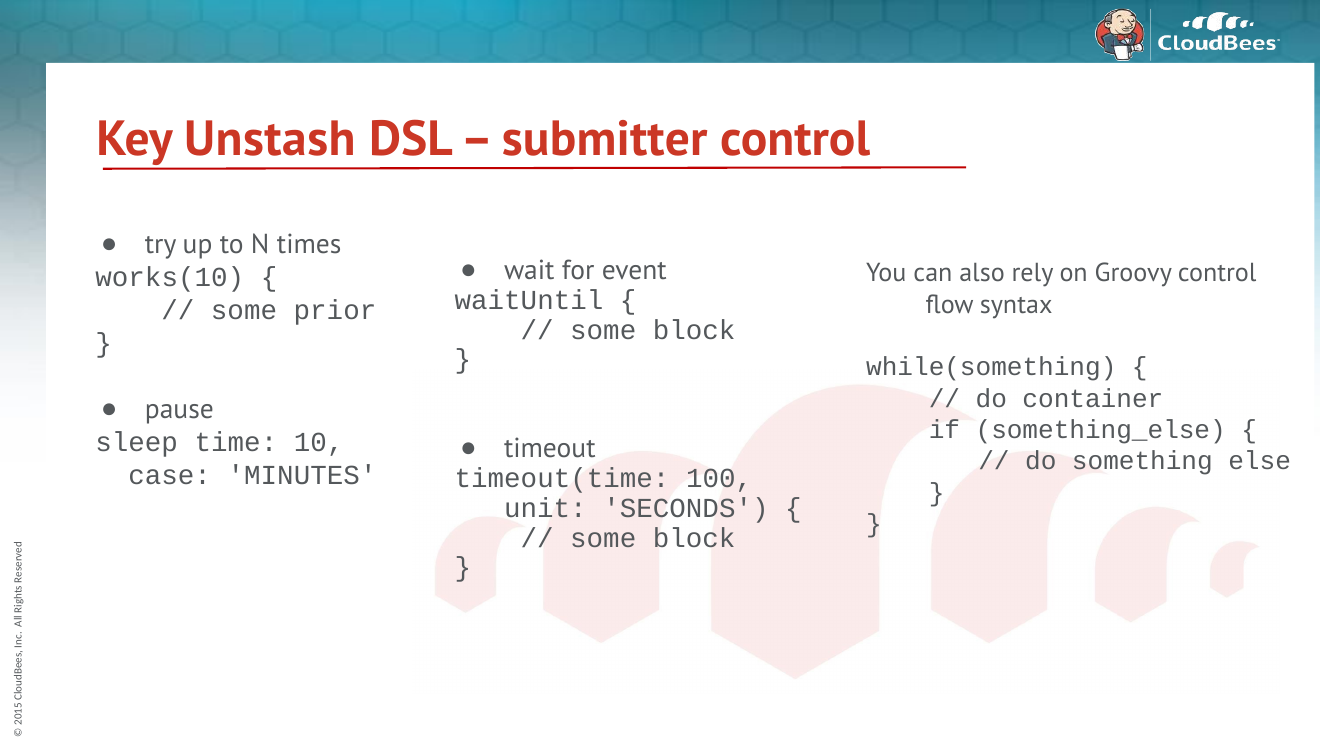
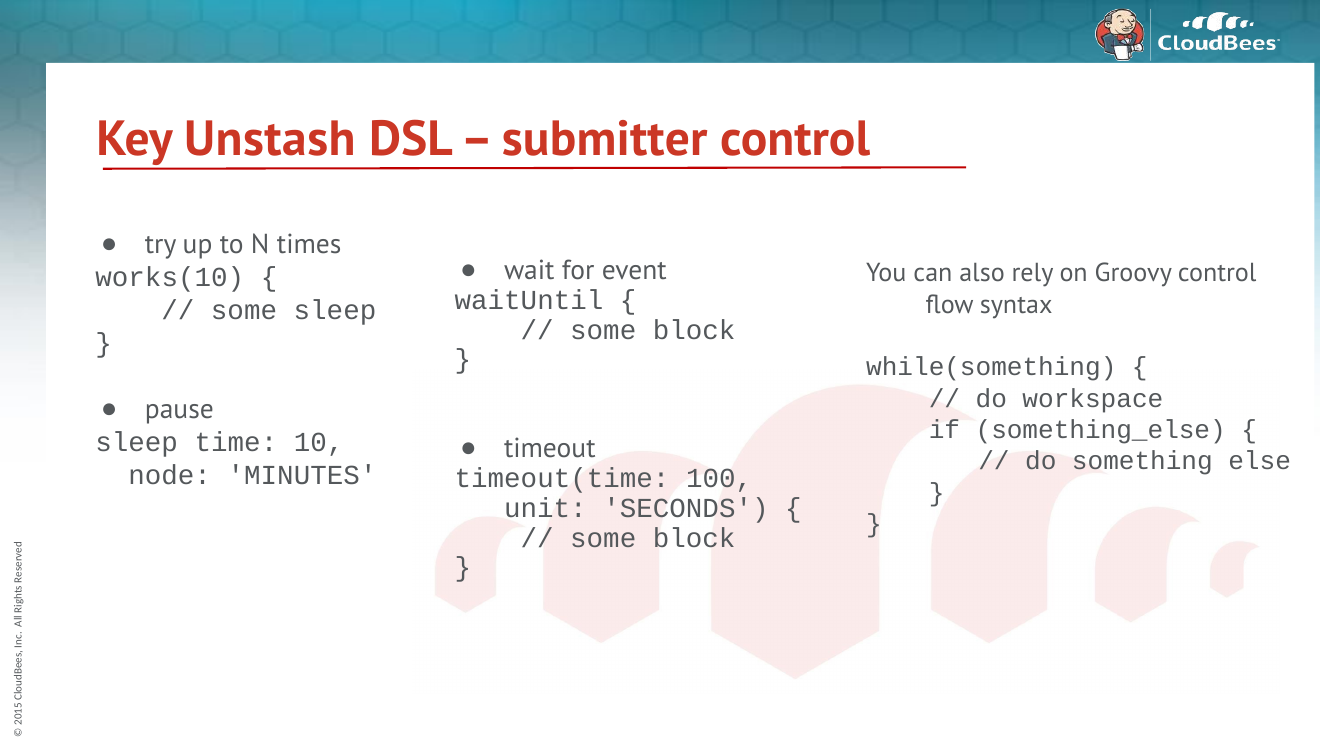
some prior: prior -> sleep
container: container -> workspace
case: case -> node
